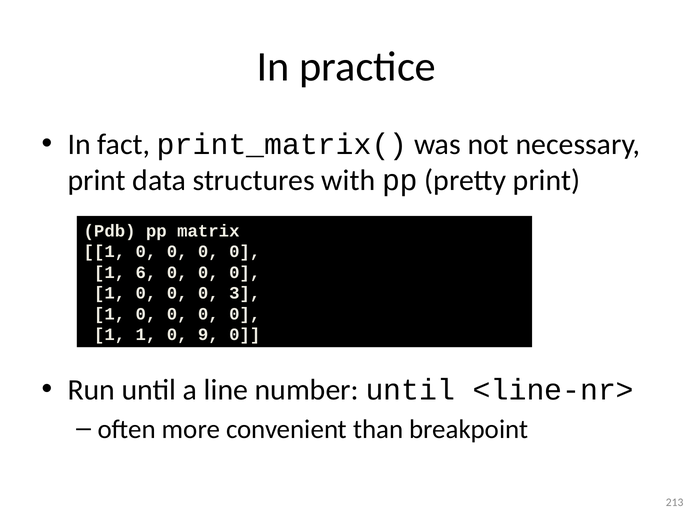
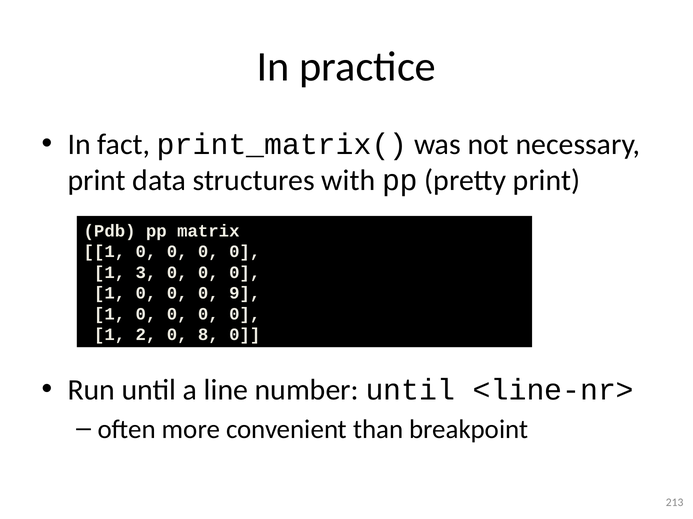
6: 6 -> 3
3: 3 -> 9
1 1: 1 -> 2
9: 9 -> 8
